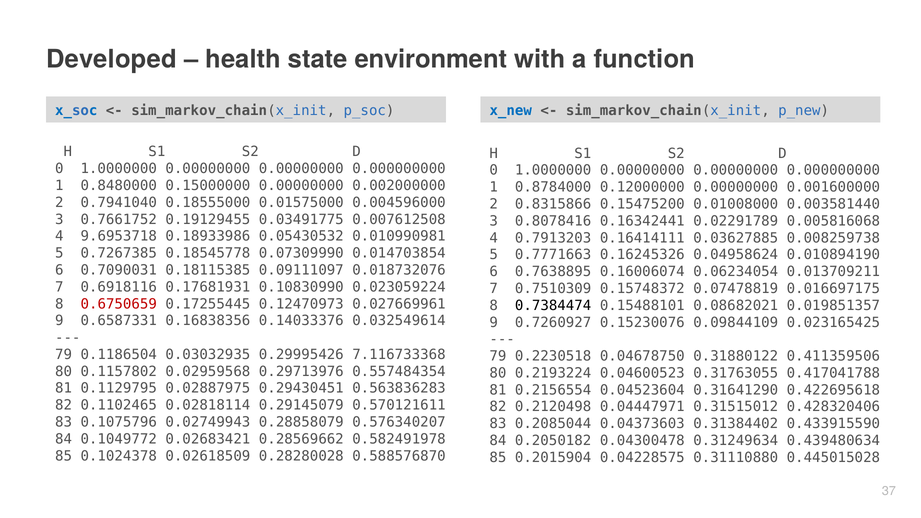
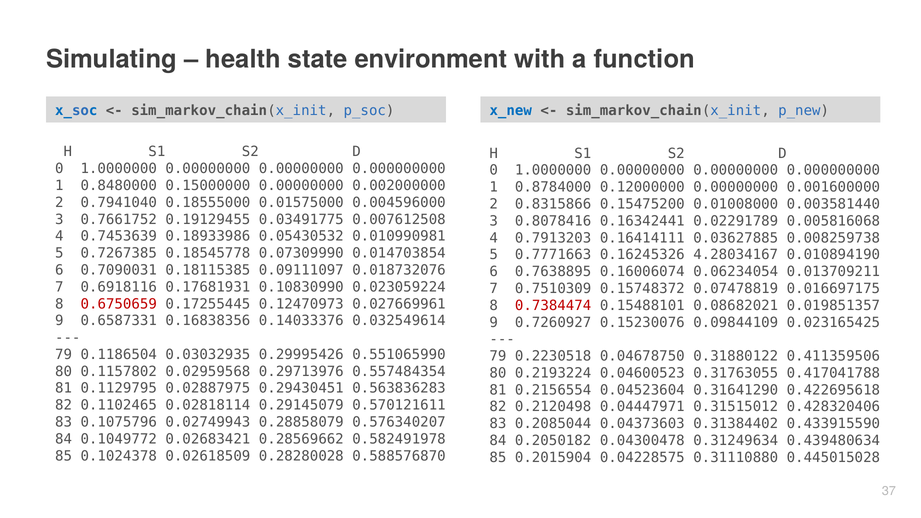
Developed: Developed -> Simulating
9.6953718: 9.6953718 -> 0.7453639
0.04958624: 0.04958624 -> 4.28034167
0.7384474 colour: black -> red
7.116733368: 7.116733368 -> 0.551065990
